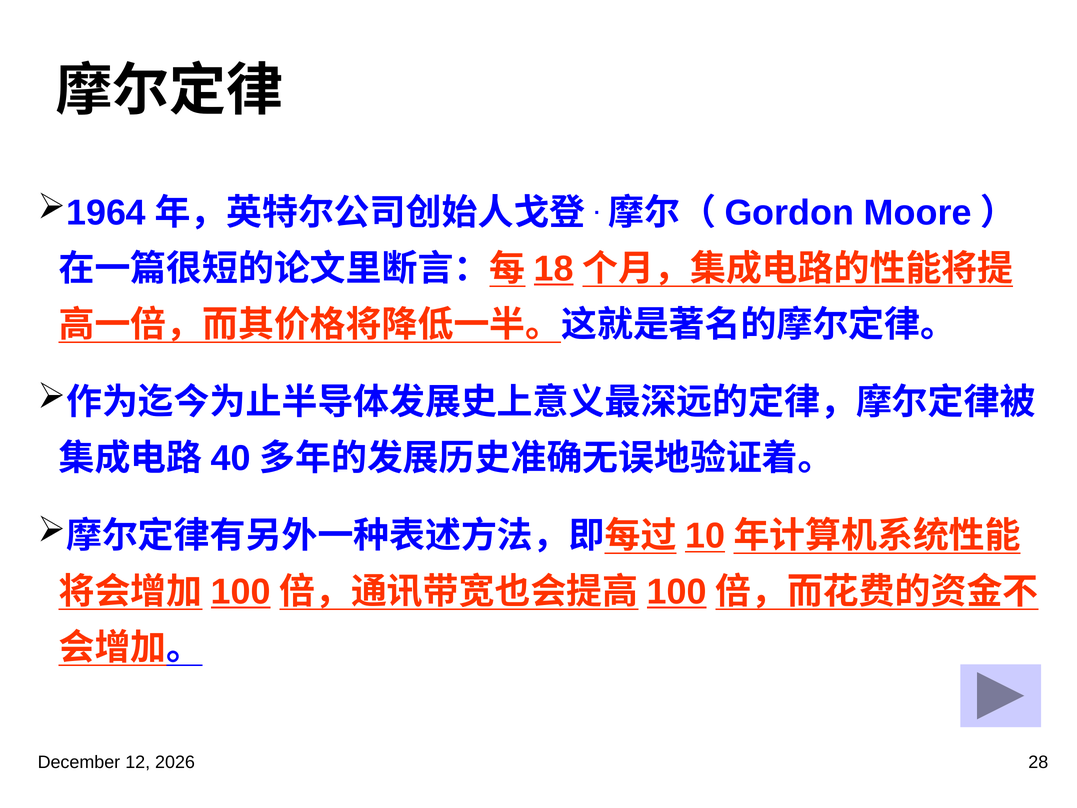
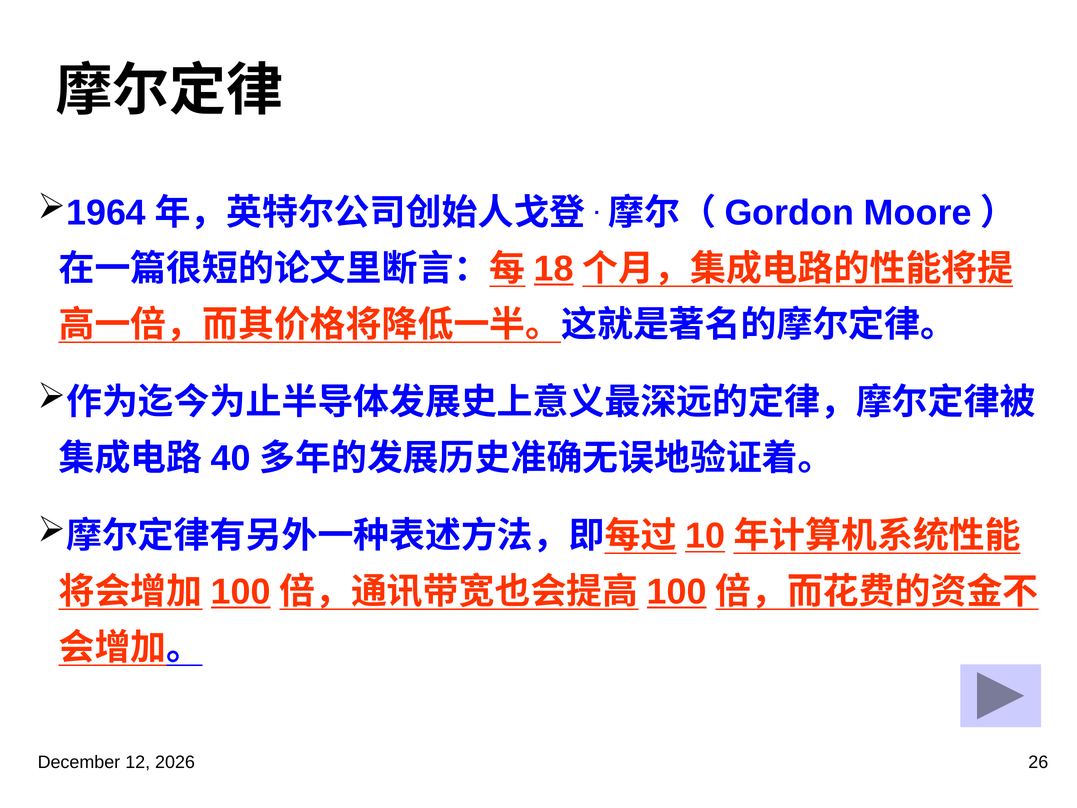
28: 28 -> 26
